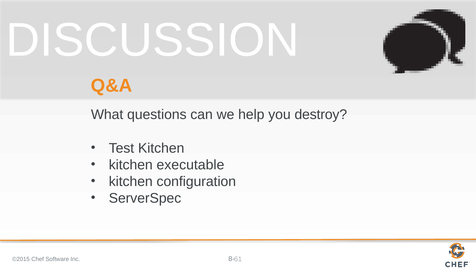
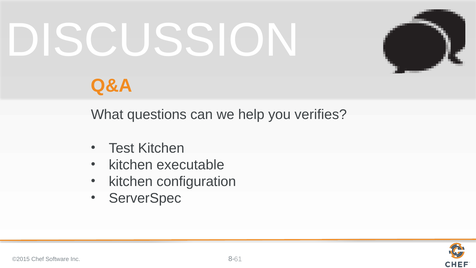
destroy: destroy -> verifies
